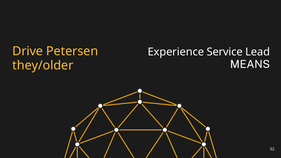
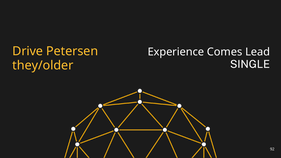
Service: Service -> Comes
MEANS: MEANS -> SINGLE
